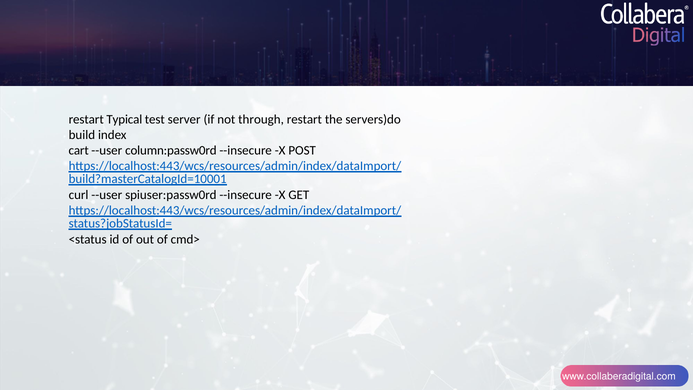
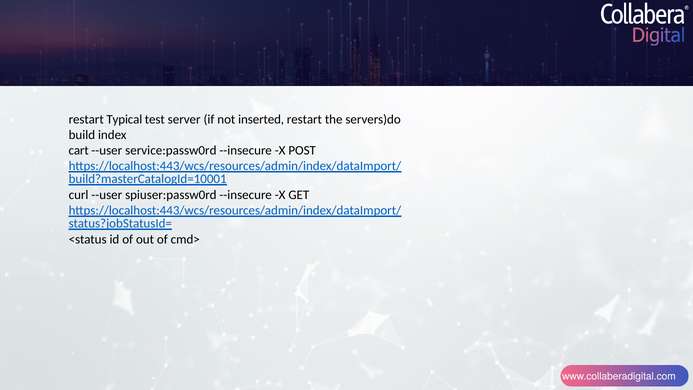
through: through -> inserted
column:passw0rd: column:passw0rd -> service:passw0rd
